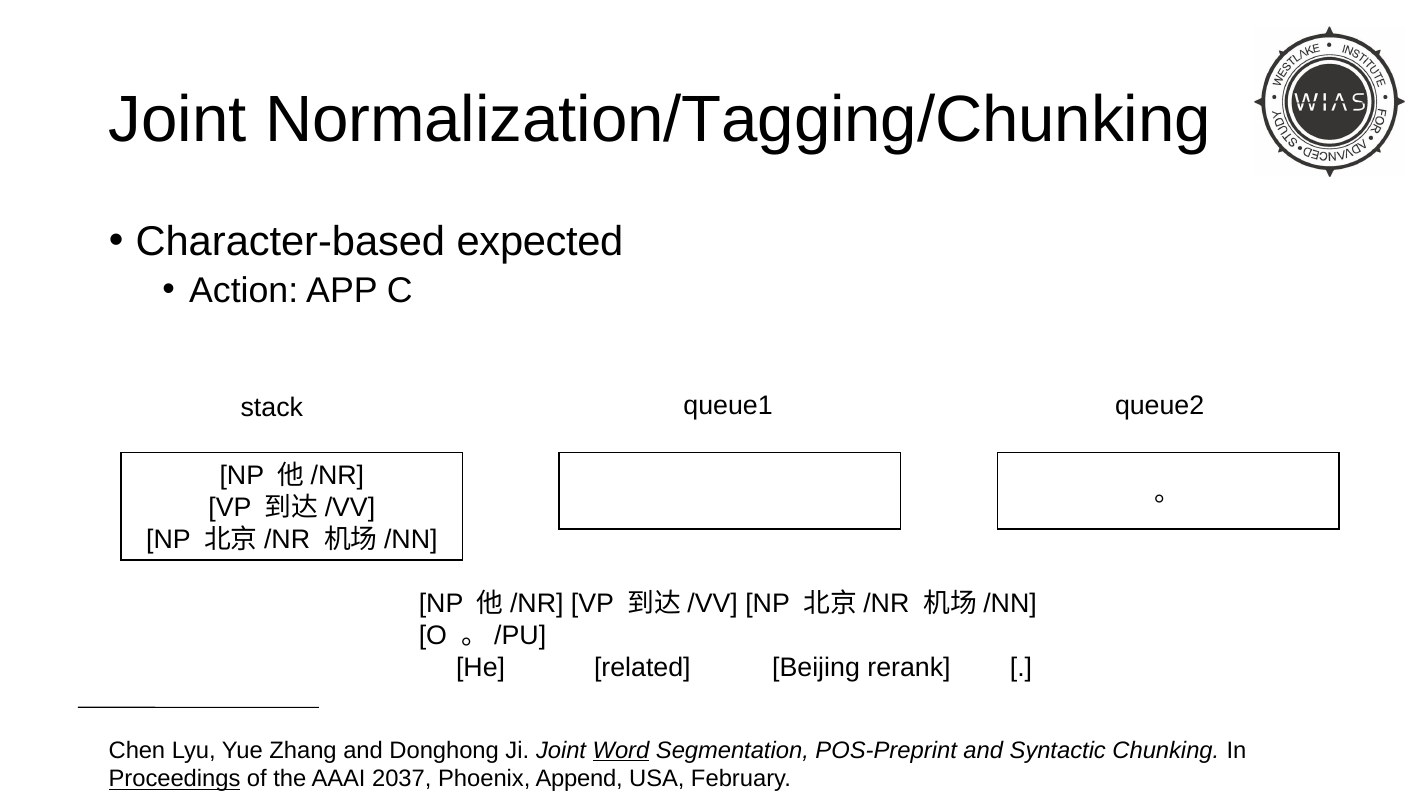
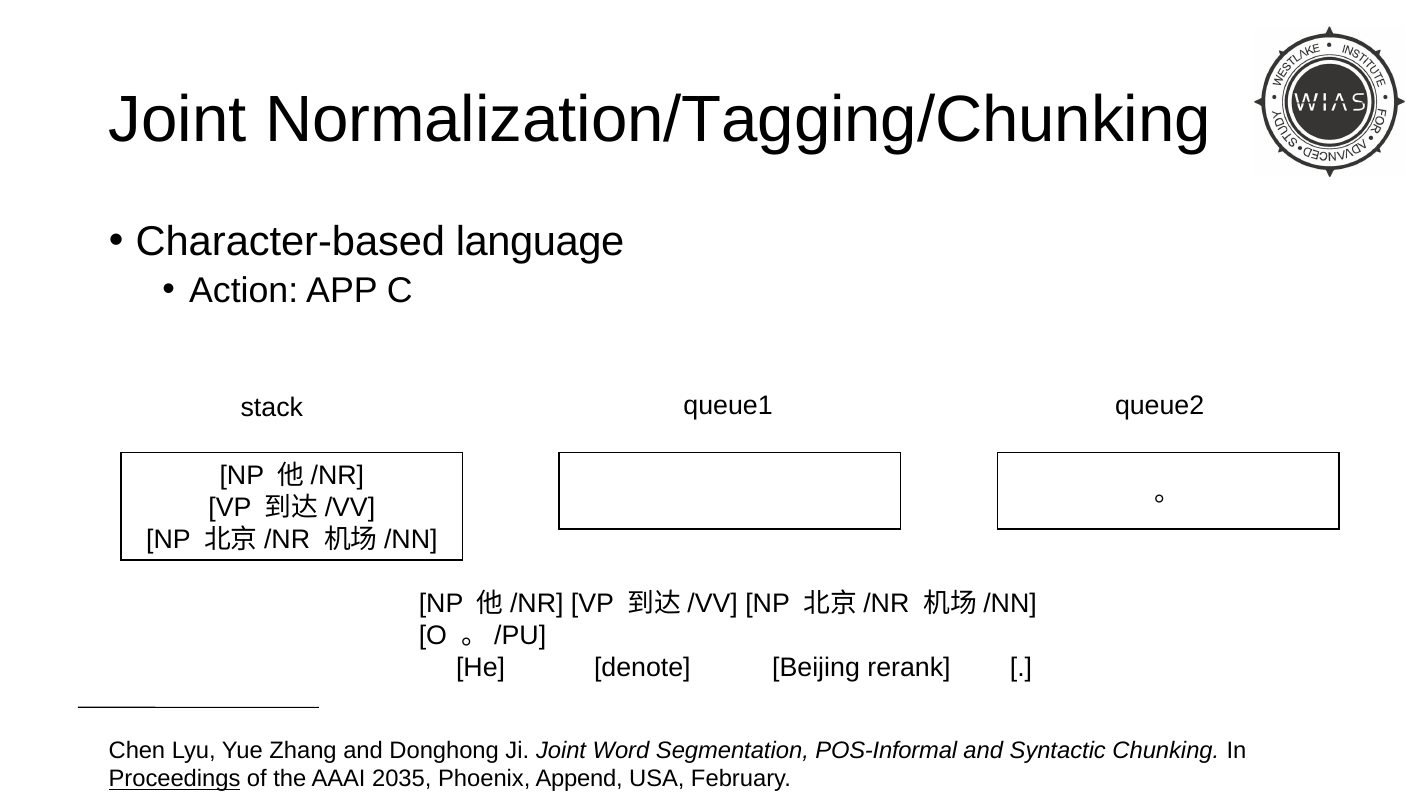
expected: expected -> language
related: related -> denote
Word underline: present -> none
POS-Preprint: POS-Preprint -> POS-Informal
2037: 2037 -> 2035
